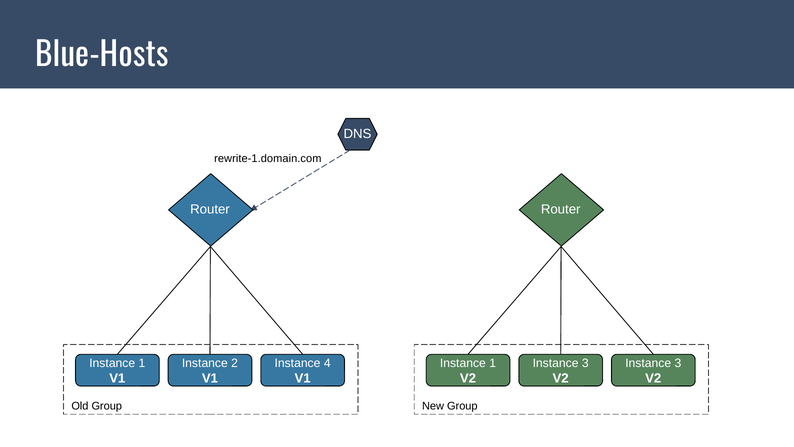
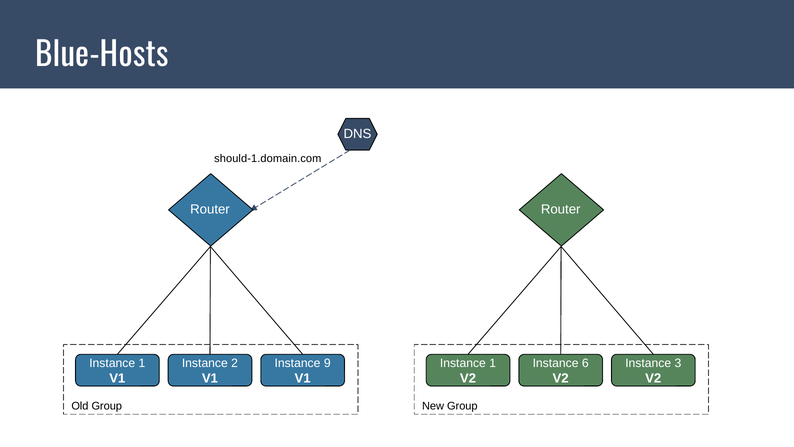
rewrite-1.domain.com: rewrite-1.domain.com -> should-1.domain.com
4: 4 -> 9
3 at (585, 363): 3 -> 6
